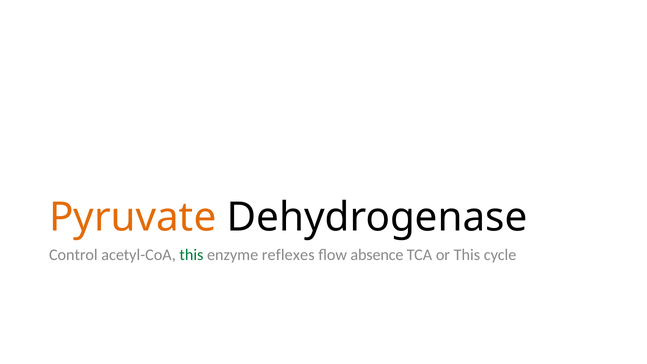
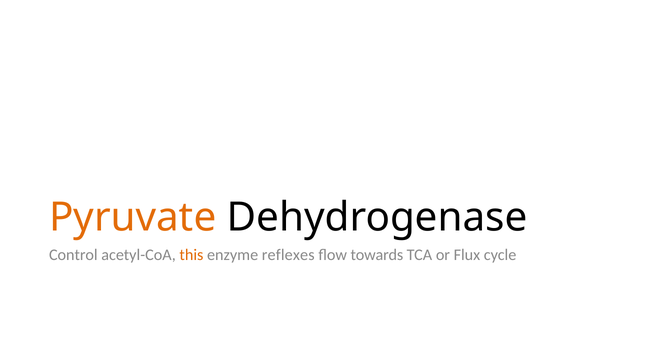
this at (191, 255) colour: green -> orange
absence: absence -> towards
or This: This -> Flux
